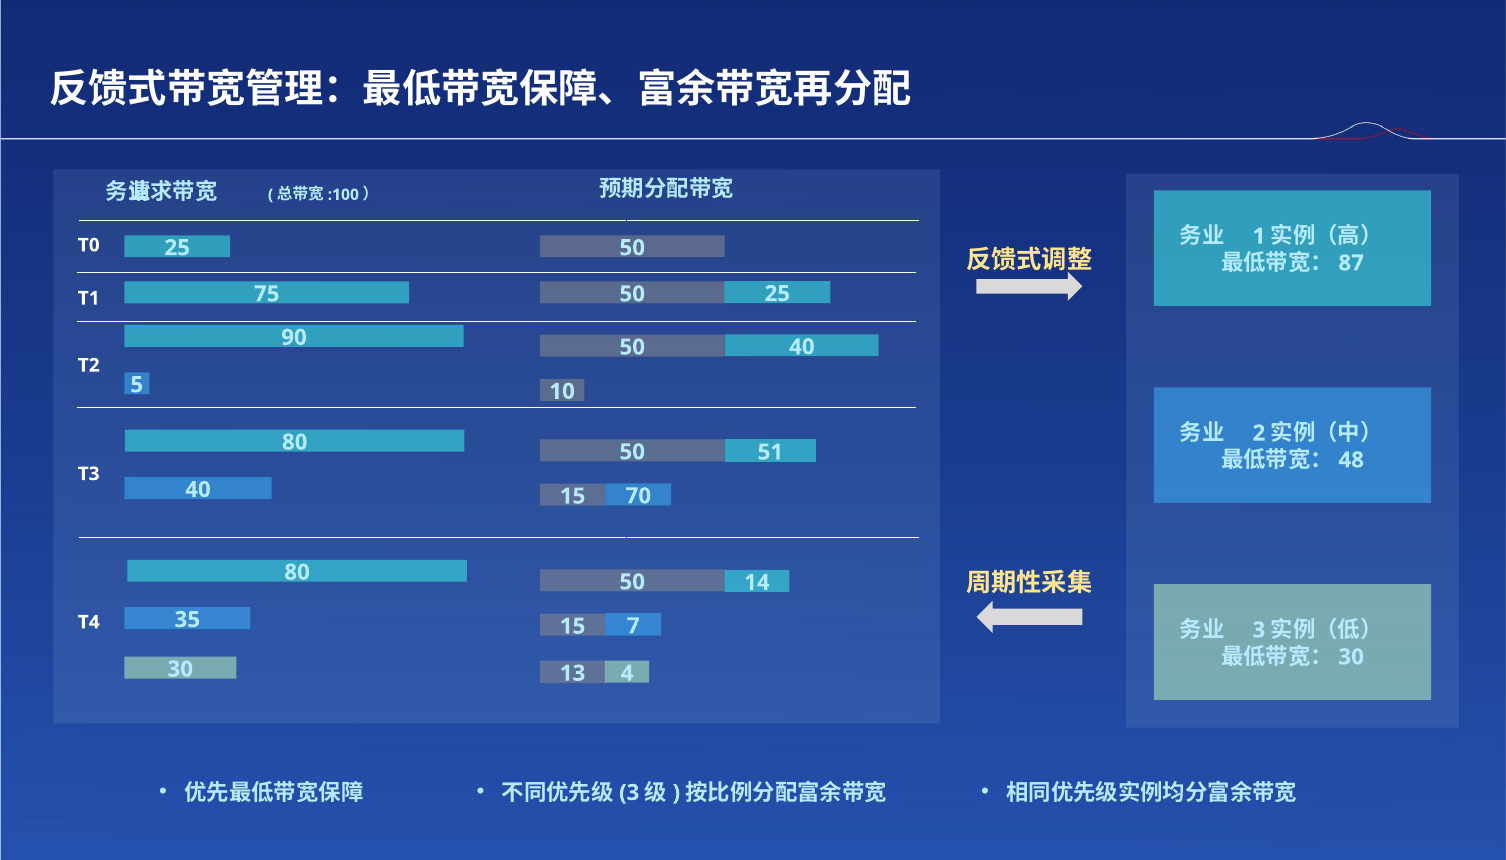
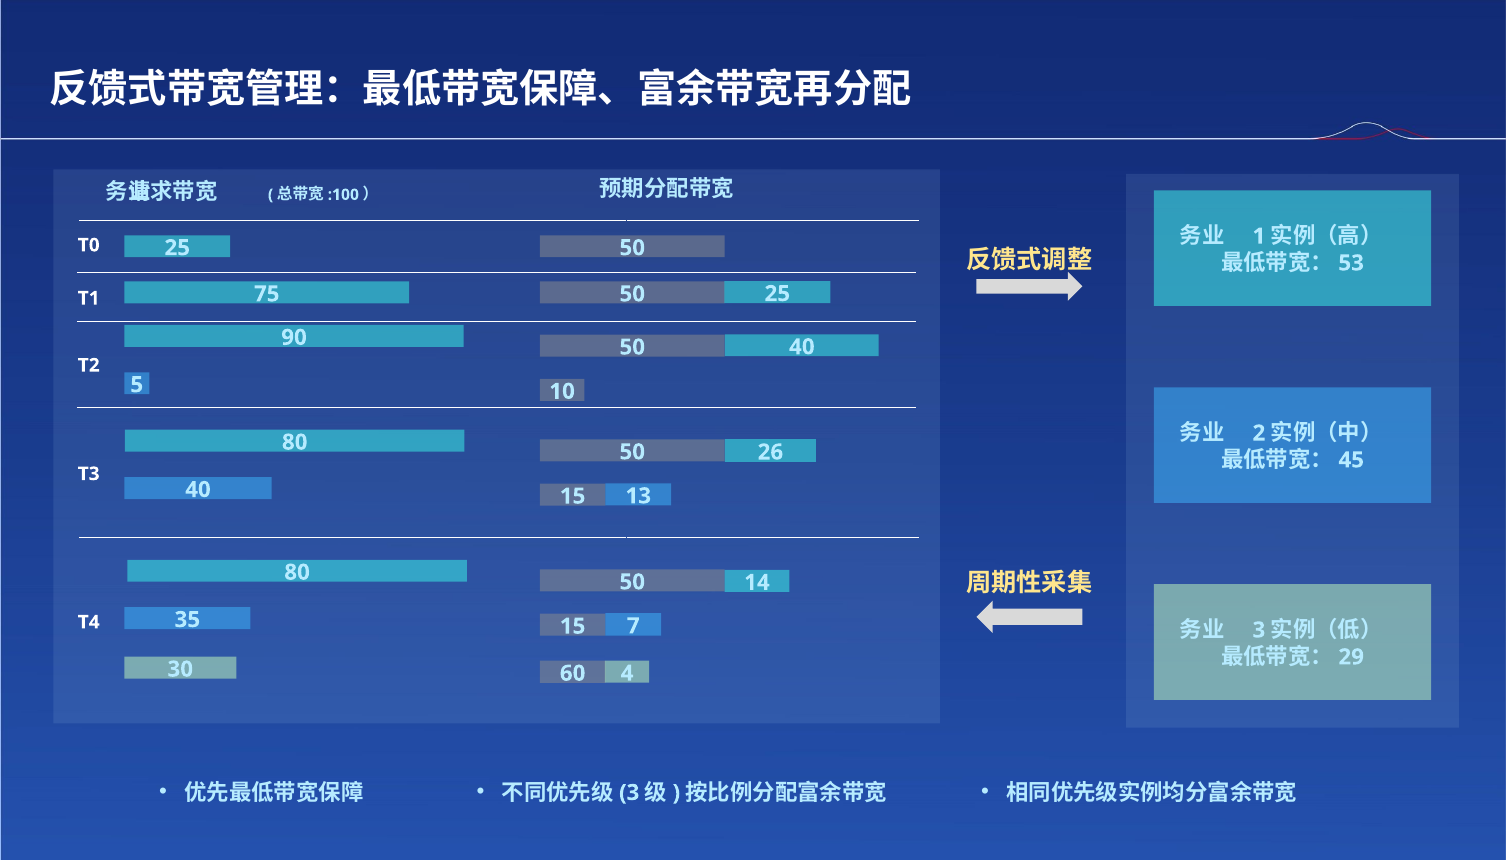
87: 87 -> 53
51: 51 -> 26
48: 48 -> 45
70: 70 -> 13
30 at (1351, 657): 30 -> 29
13: 13 -> 60
